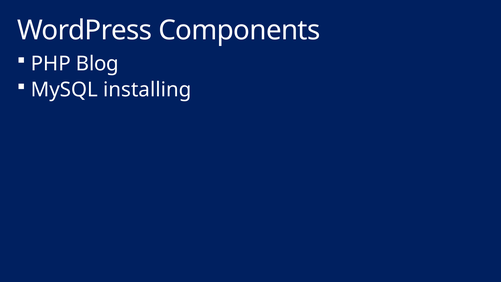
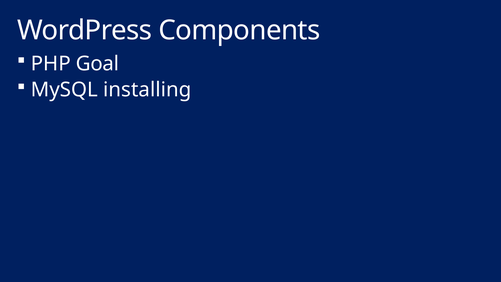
Blog: Blog -> Goal
